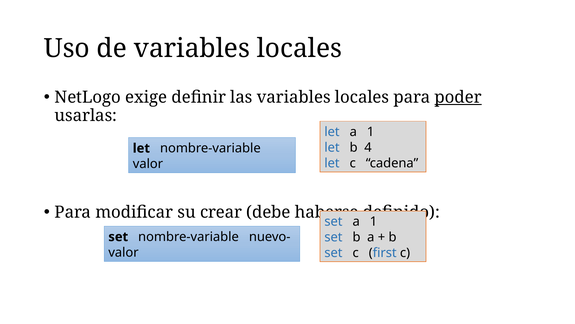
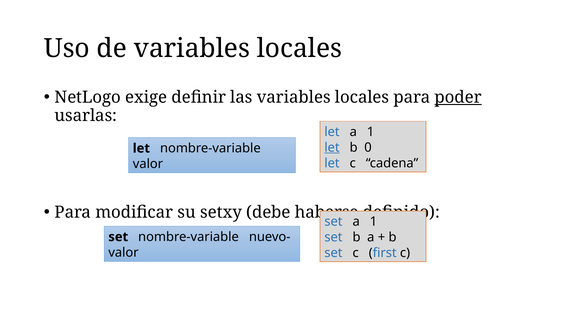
let at (332, 147) underline: none -> present
4: 4 -> 0
crear: crear -> setxy
